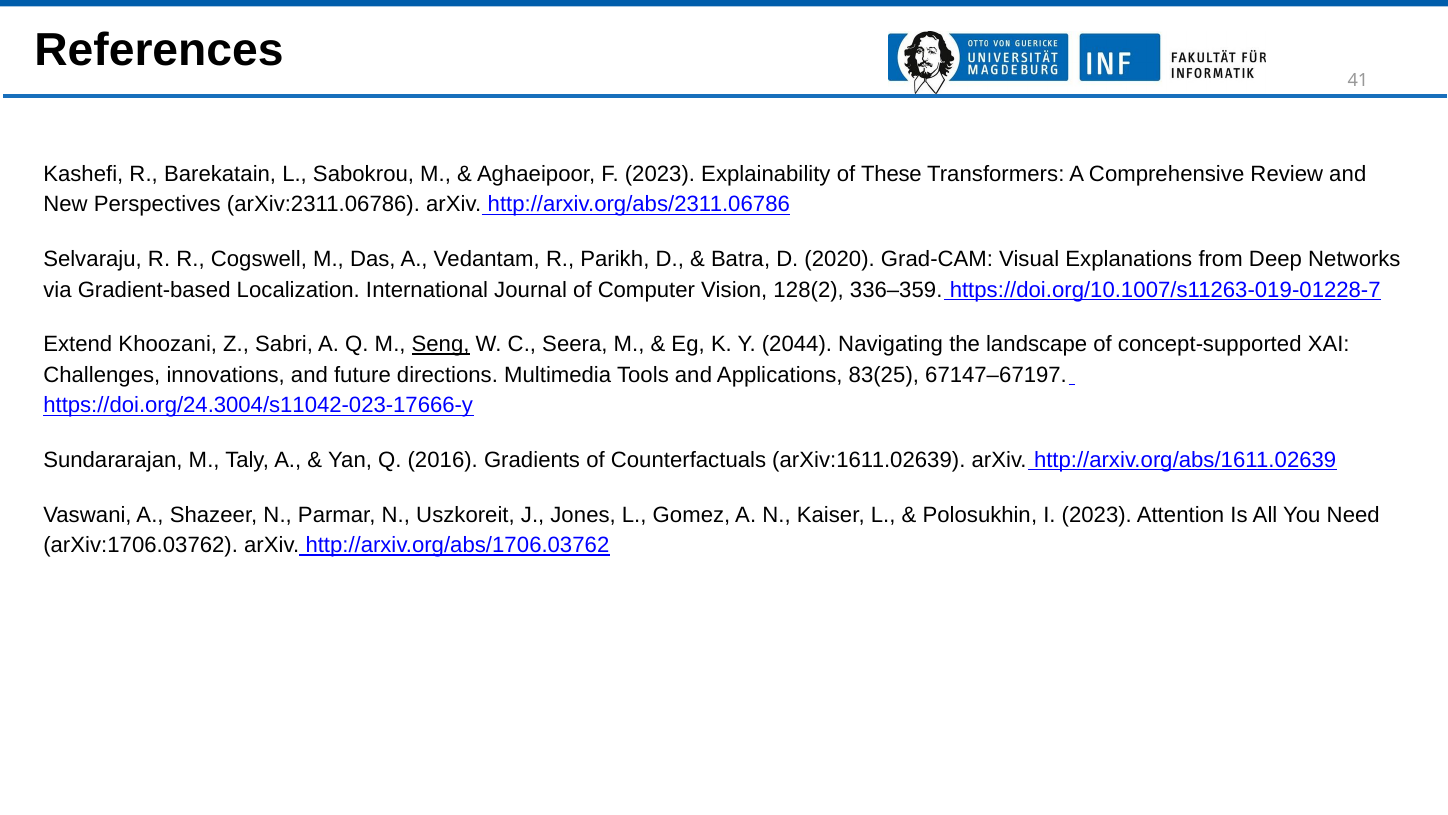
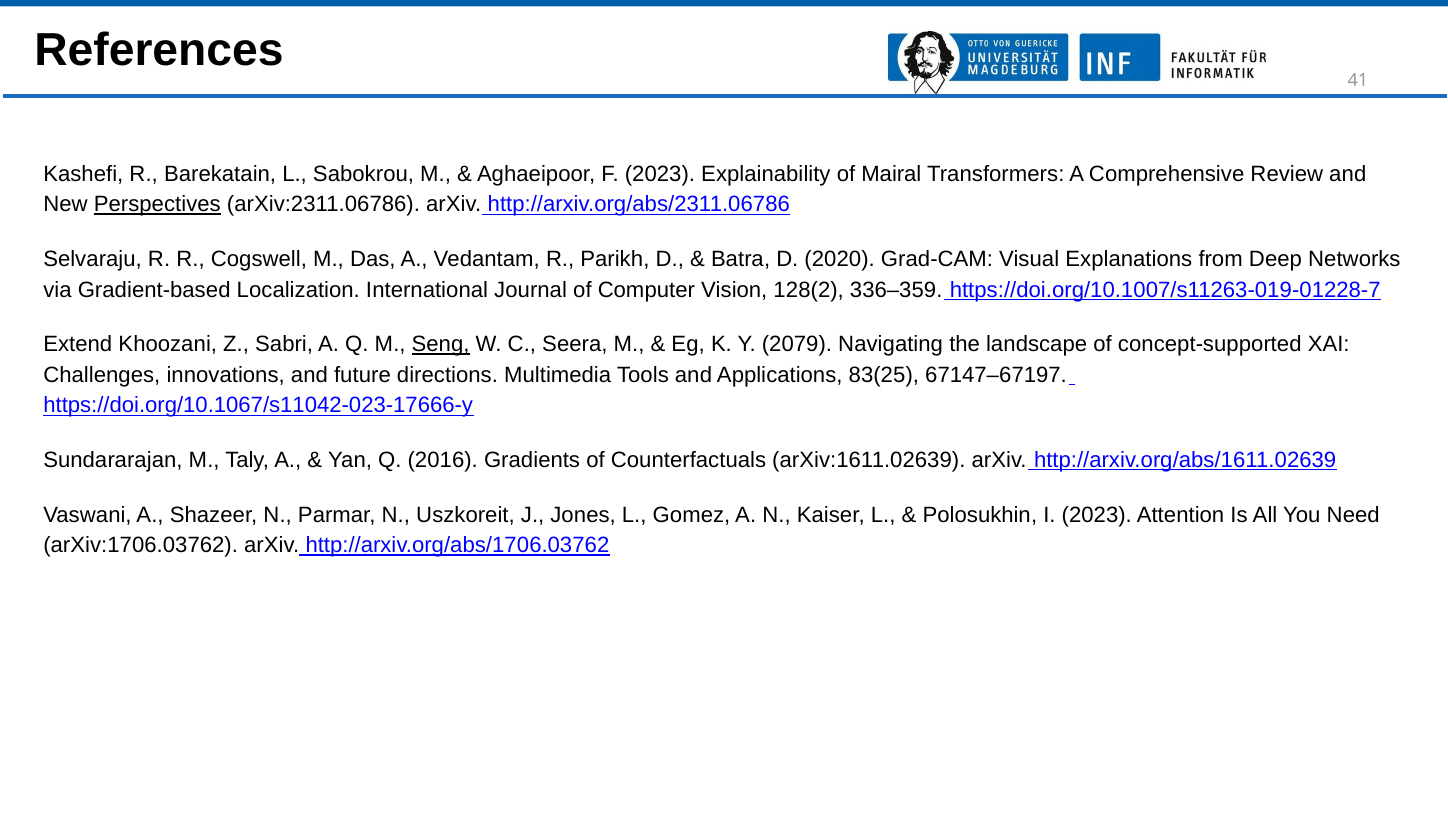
These: These -> Mairal
Perspectives underline: none -> present
2044: 2044 -> 2079
https://doi.org/24.3004/s11042-023-17666-y: https://doi.org/24.3004/s11042-023-17666-y -> https://doi.org/10.1067/s11042-023-17666-y
